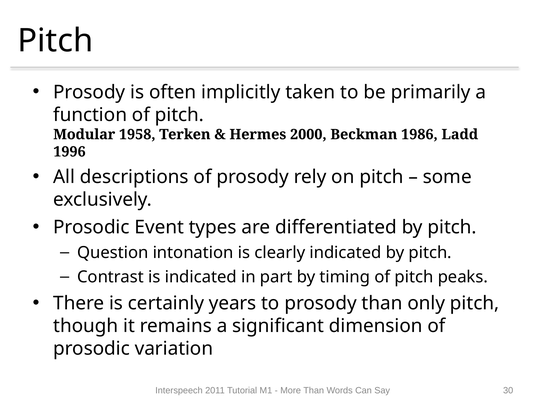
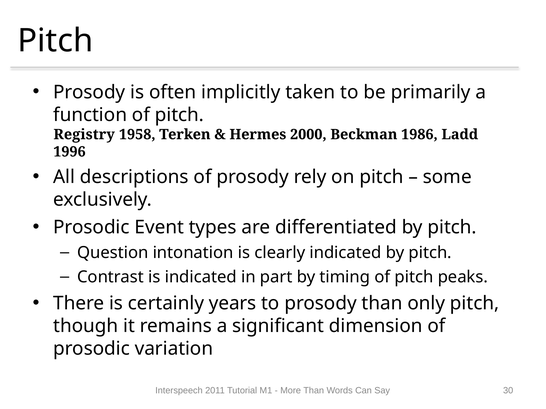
Modular: Modular -> Registry
